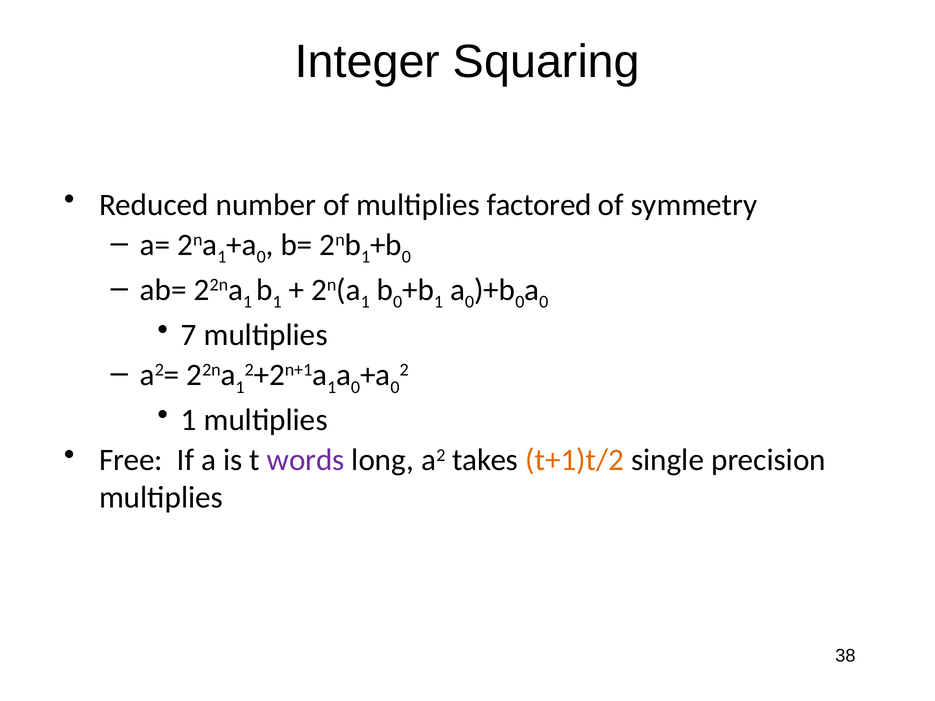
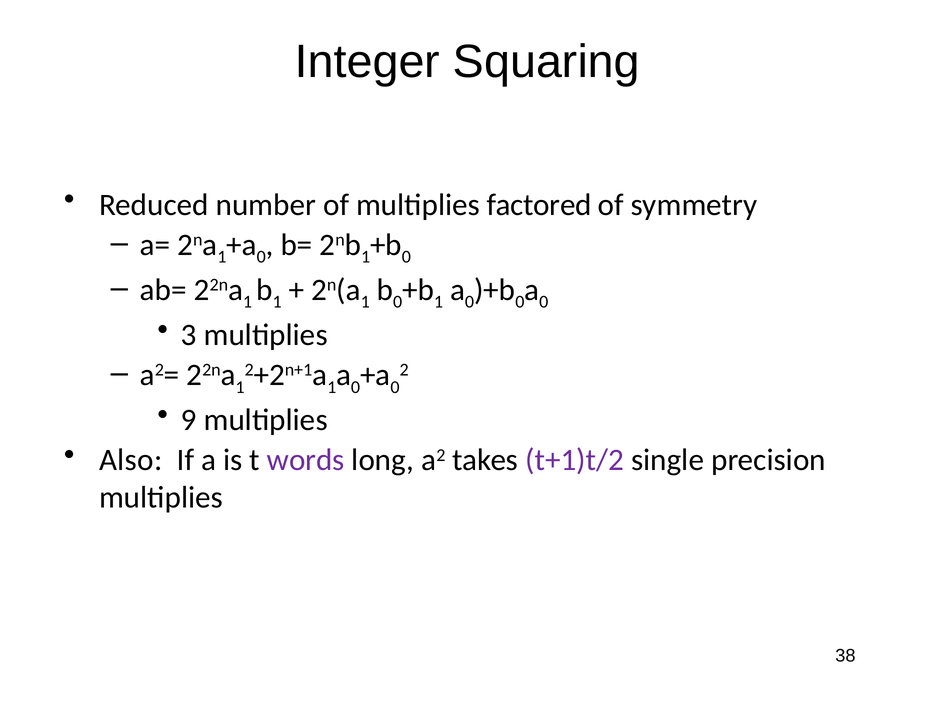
7: 7 -> 3
1 at (189, 420): 1 -> 9
Free: Free -> Also
t+1)t/2 colour: orange -> purple
